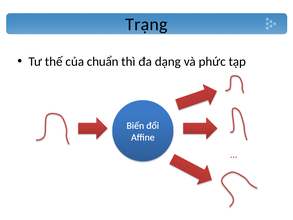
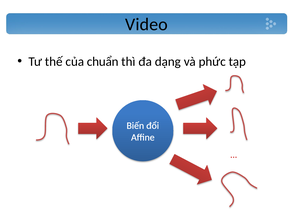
Trạng: Trạng -> Video
